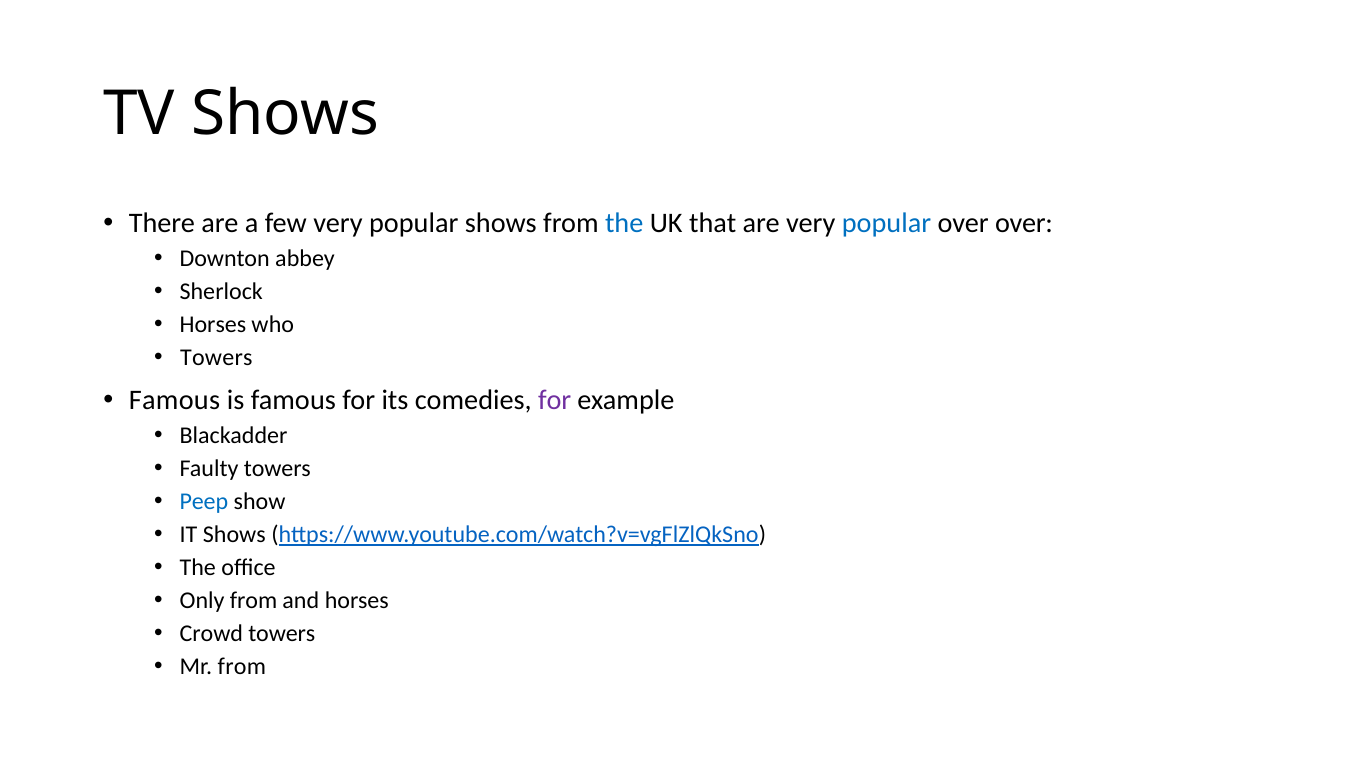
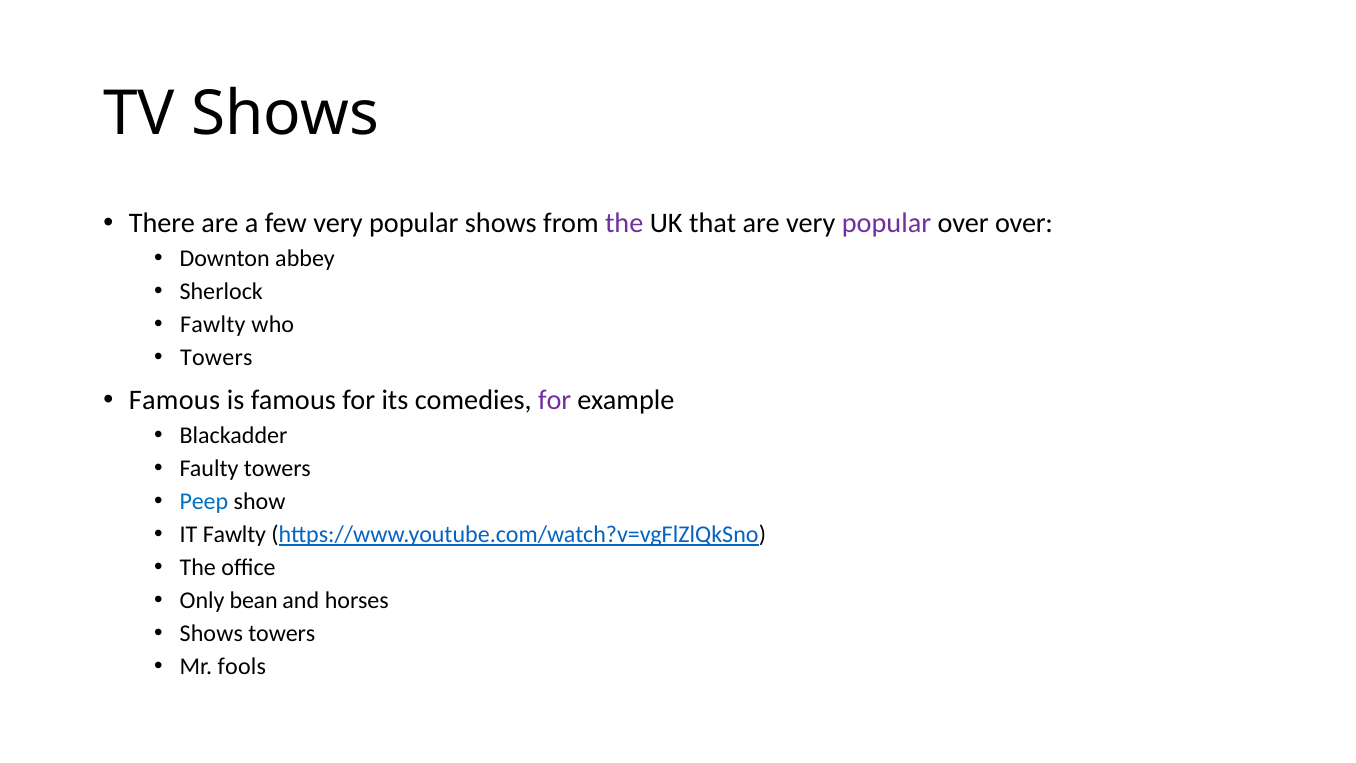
the at (624, 223) colour: blue -> purple
popular at (887, 223) colour: blue -> purple
Horses at (213, 324): Horses -> Fawlty
IT Shows: Shows -> Fawlty
Only from: from -> bean
Crowd at (211, 633): Crowd -> Shows
Mr from: from -> fools
